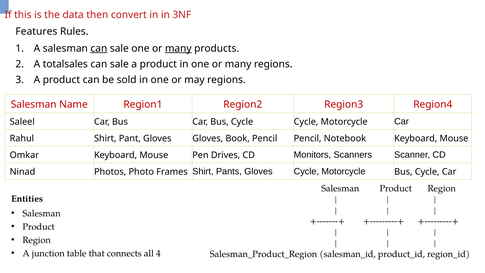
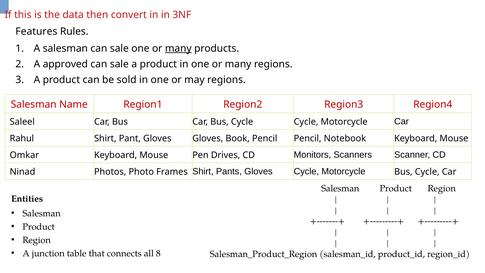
can at (99, 48) underline: present -> none
totalsales: totalsales -> approved
4: 4 -> 8
